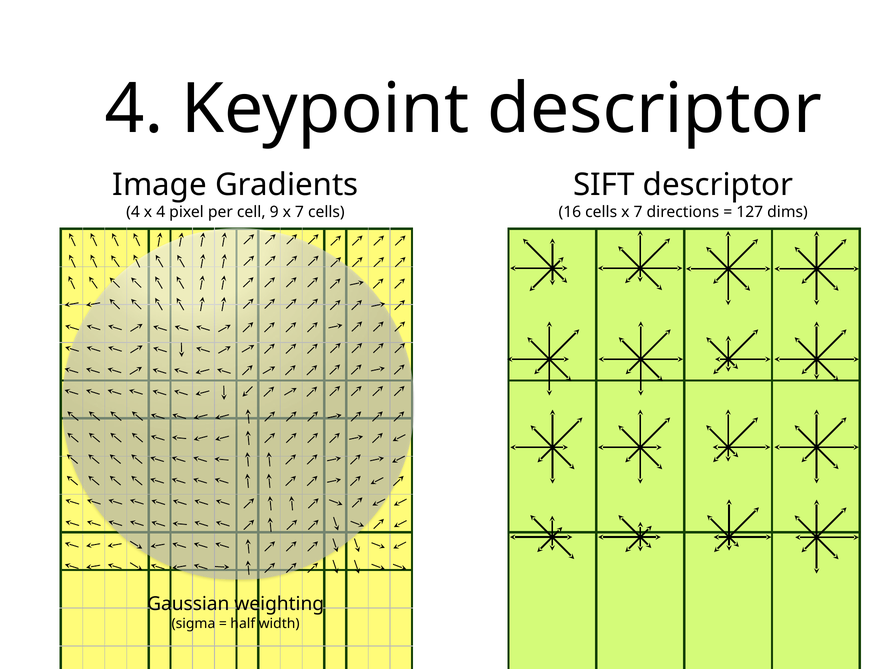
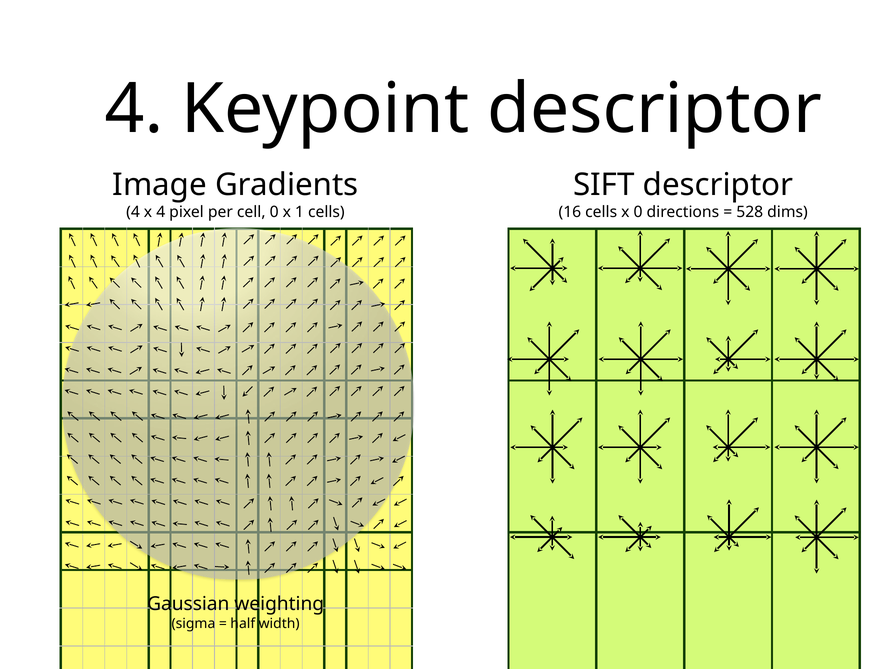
cell 9: 9 -> 0
7 at (299, 212): 7 -> 1
cells x 7: 7 -> 0
127: 127 -> 528
